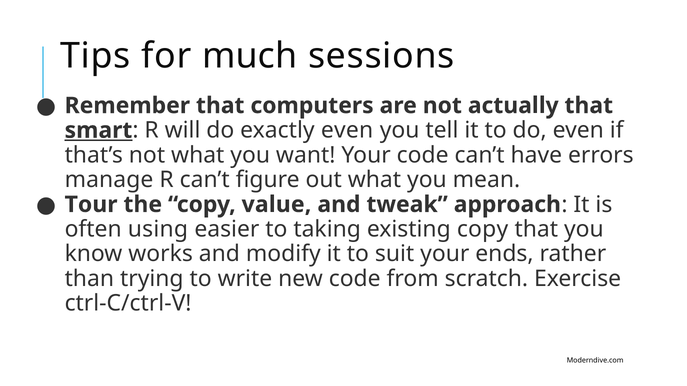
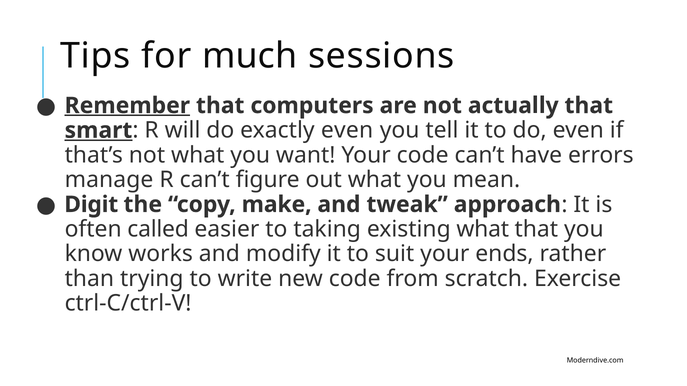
Remember underline: none -> present
Tour: Tour -> Digit
value: value -> make
using: using -> called
existing copy: copy -> what
